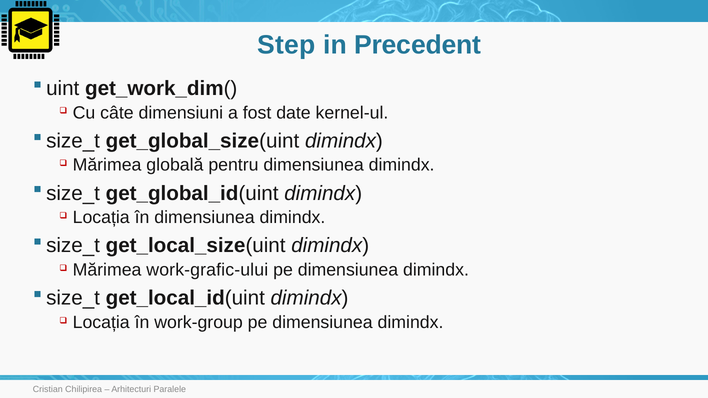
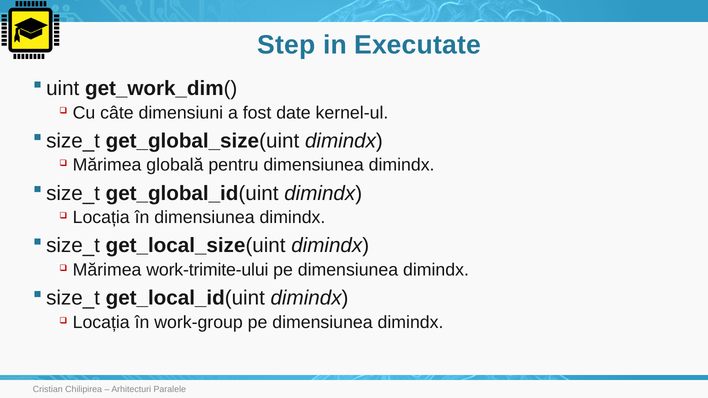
Precedent: Precedent -> Executate
work-grafic-ului: work-grafic-ului -> work-trimite-ului
